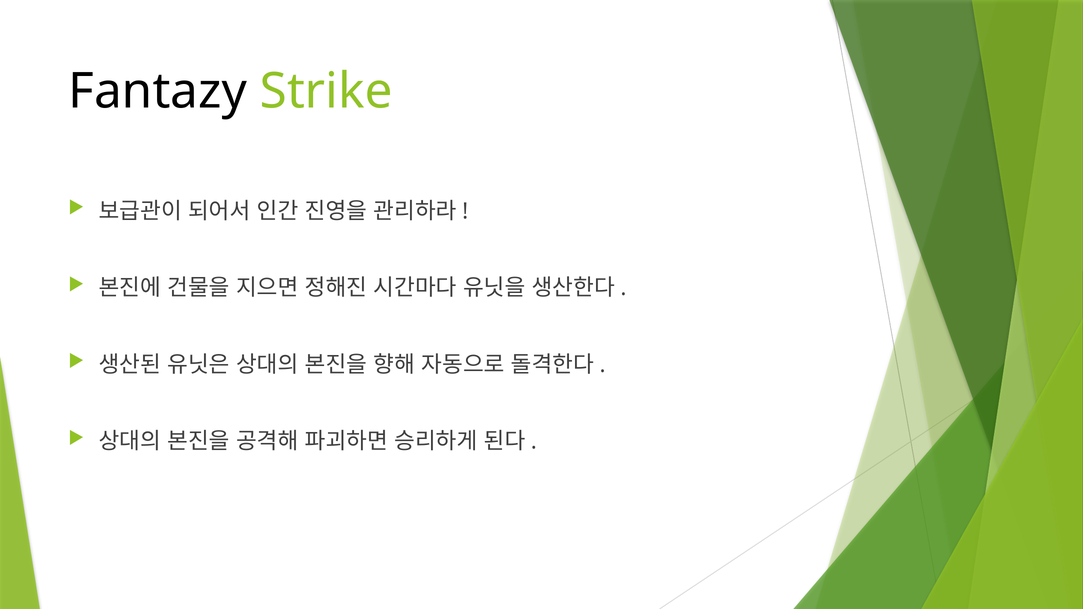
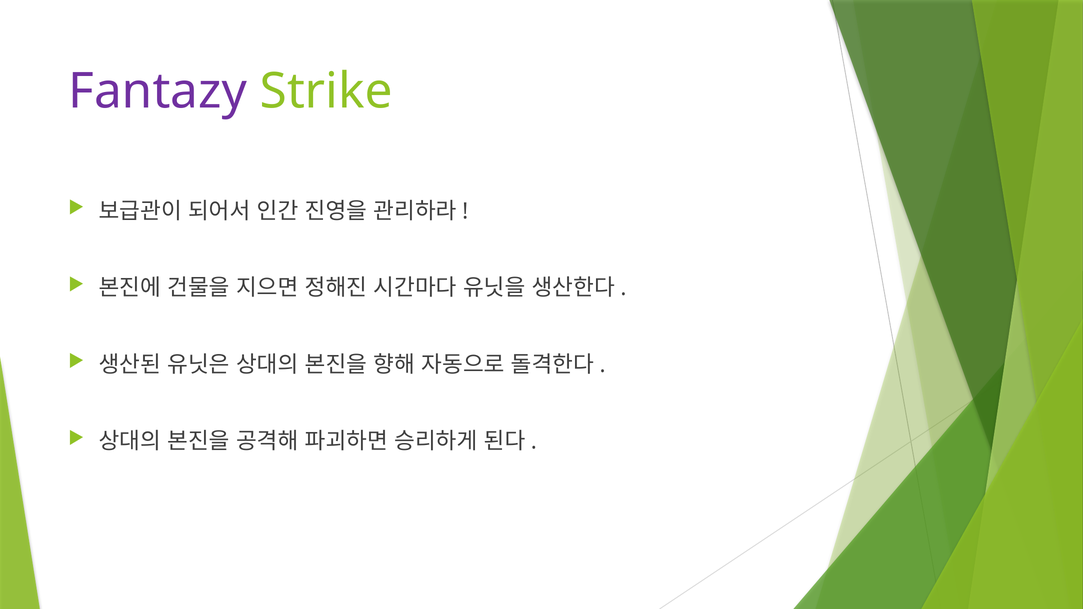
Fantazy colour: black -> purple
